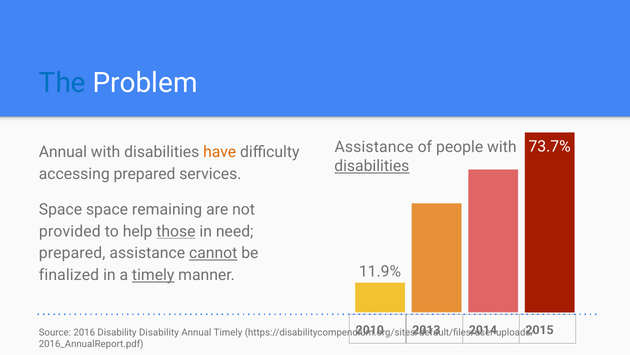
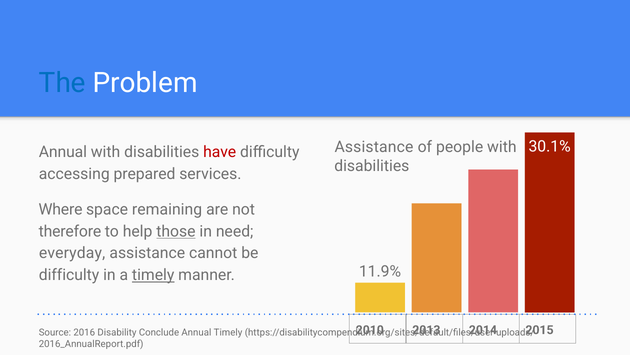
73.7%: 73.7% -> 30.1%
have colour: orange -> red
disabilities at (372, 166) underline: present -> none
Space at (60, 209): Space -> Where
provided: provided -> therefore
prepared at (72, 253): prepared -> everyday
cannot underline: present -> none
finalized at (69, 275): finalized -> difficulty
Disability Disability: Disability -> Conclude
